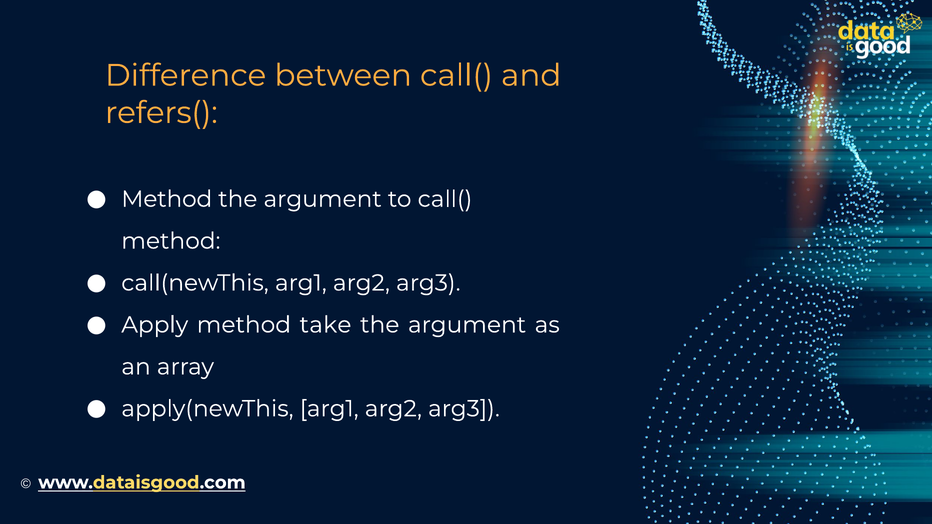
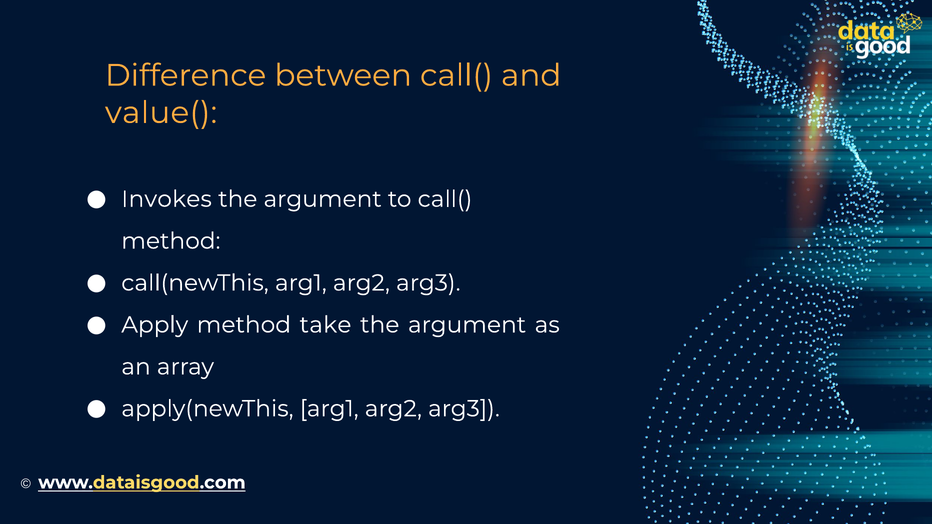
refers(: refers( -> value(
Method at (167, 199): Method -> Invokes
